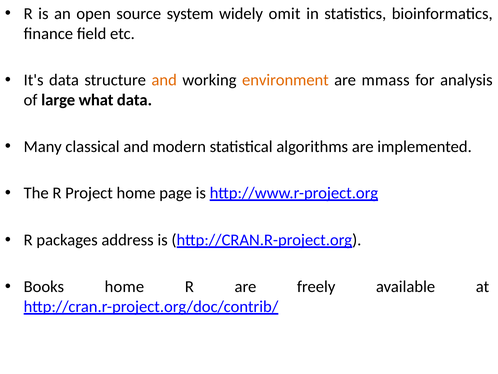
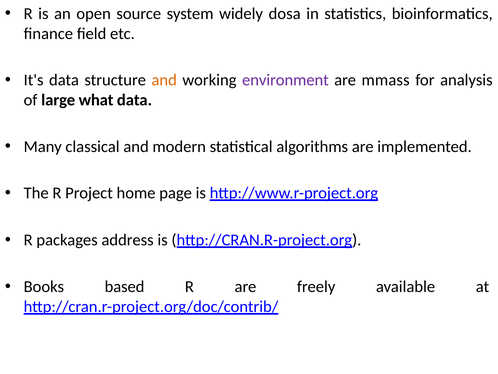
omit: omit -> dosa
environment colour: orange -> purple
Books home: home -> based
